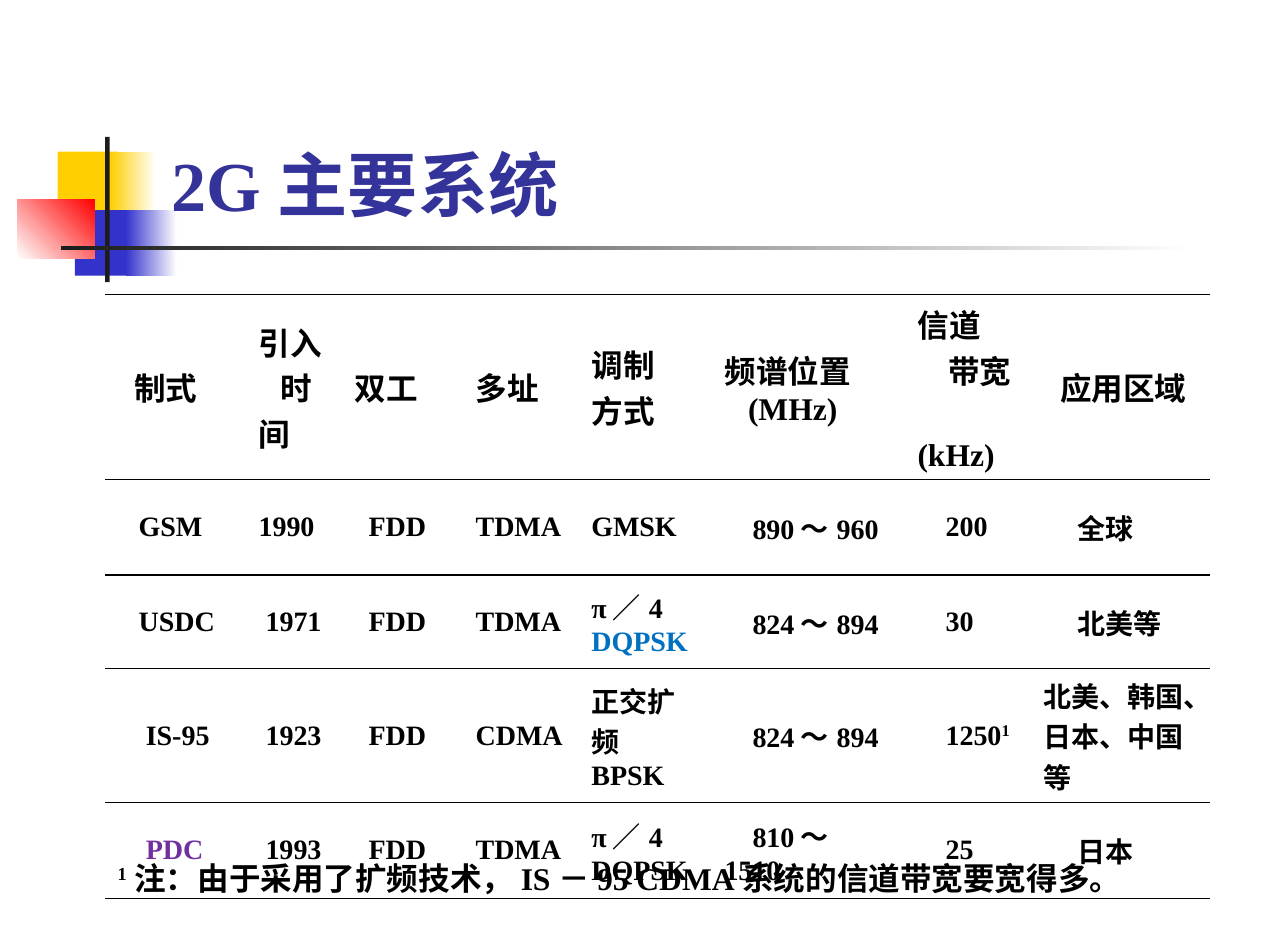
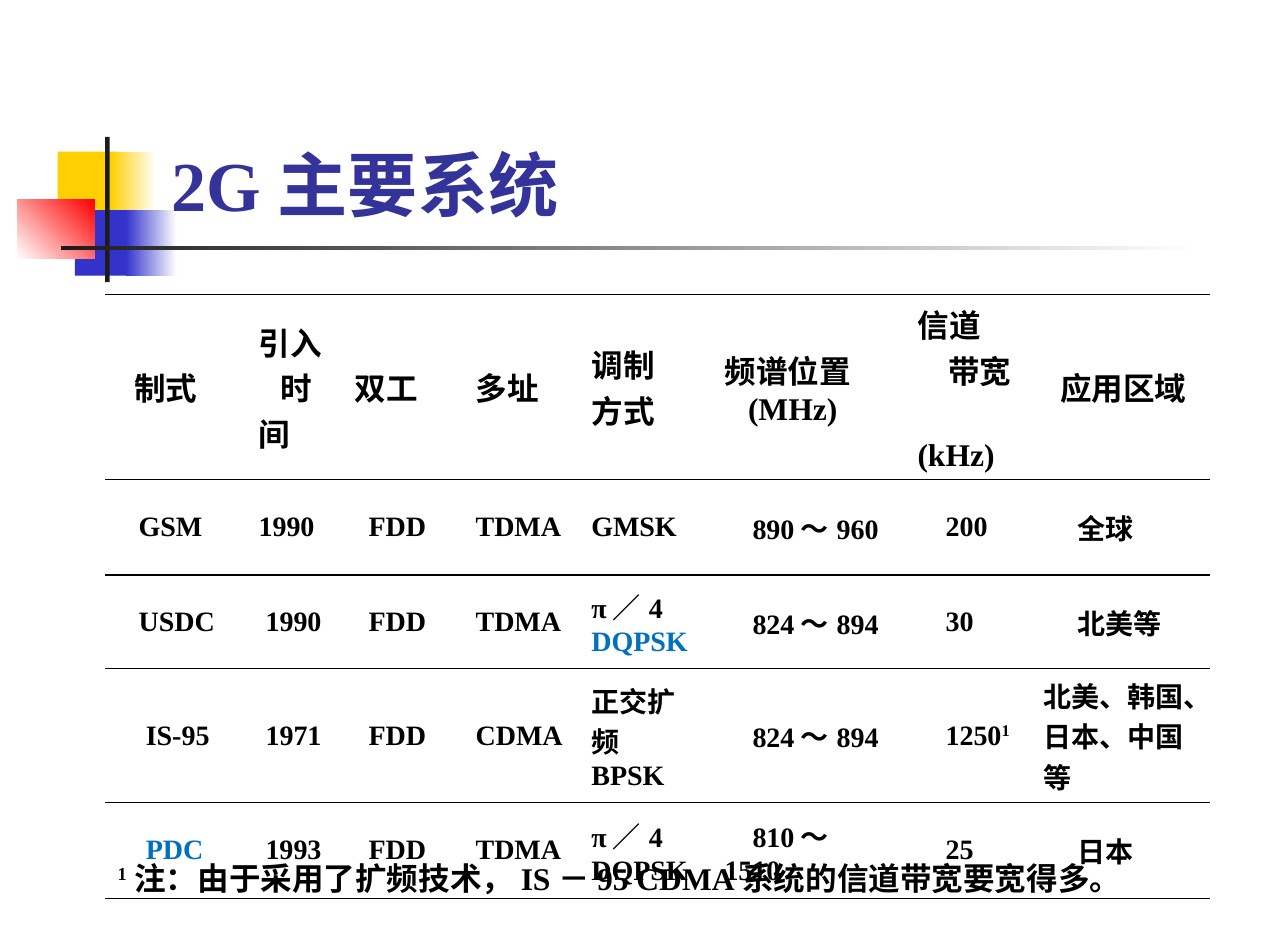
USDC 1971: 1971 -> 1990
1923: 1923 -> 1971
PDC colour: purple -> blue
